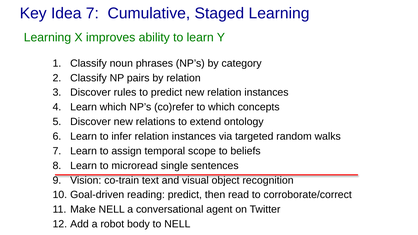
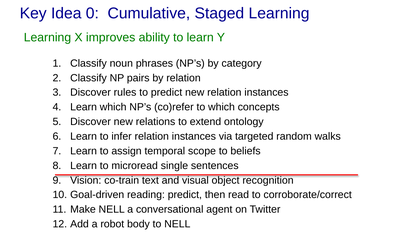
Idea 7: 7 -> 0
